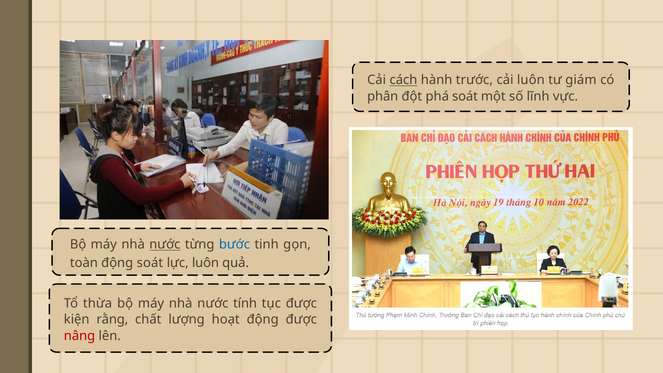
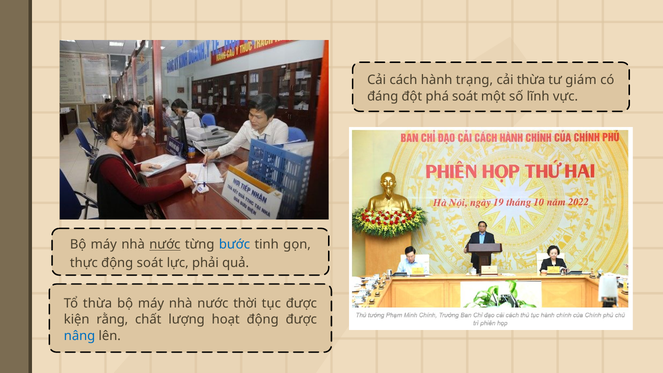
cách underline: present -> none
trước: trước -> trạng
cải luôn: luôn -> thừa
phân: phân -> đáng
toàn: toàn -> thực
lực luôn: luôn -> phải
tính: tính -> thời
nâng colour: red -> blue
